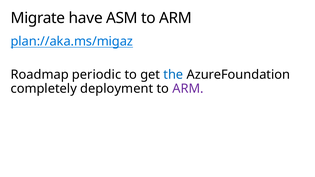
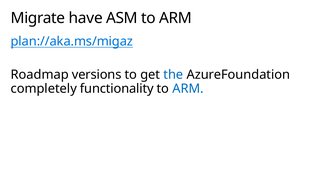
periodic: periodic -> versions
deployment: deployment -> functionality
ARM at (188, 89) colour: purple -> blue
